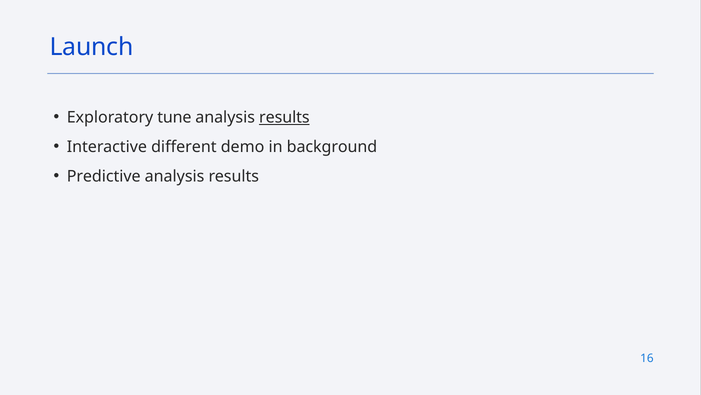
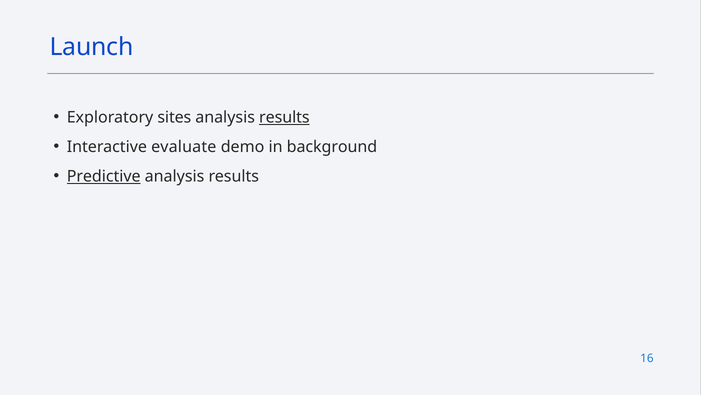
tune: tune -> sites
different: different -> evaluate
Predictive underline: none -> present
